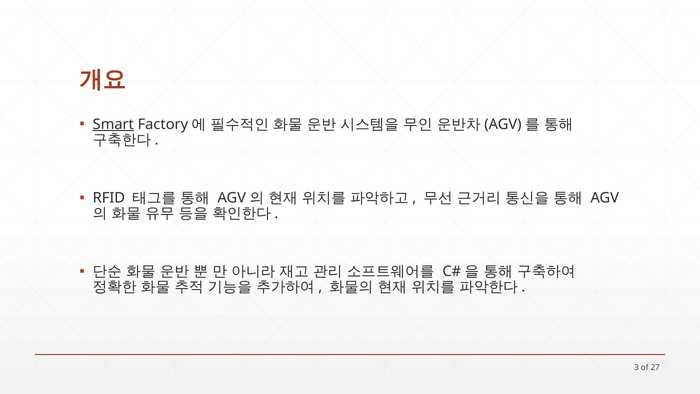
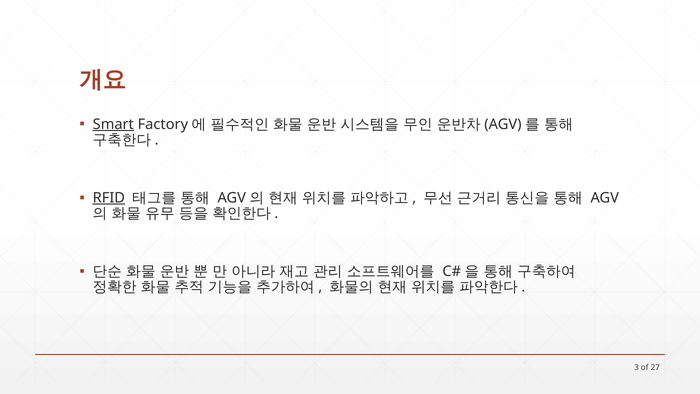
RFID underline: none -> present
